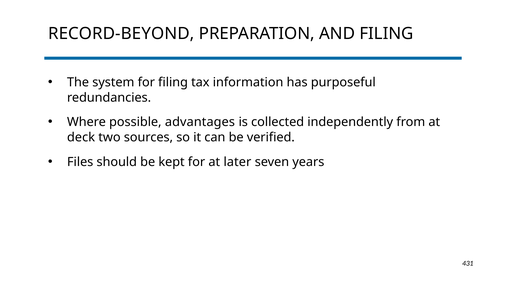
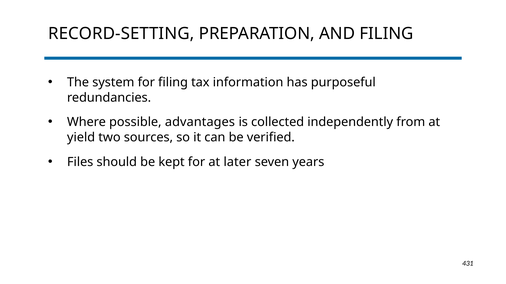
RECORD-BEYOND: RECORD-BEYOND -> RECORD-SETTING
deck: deck -> yield
